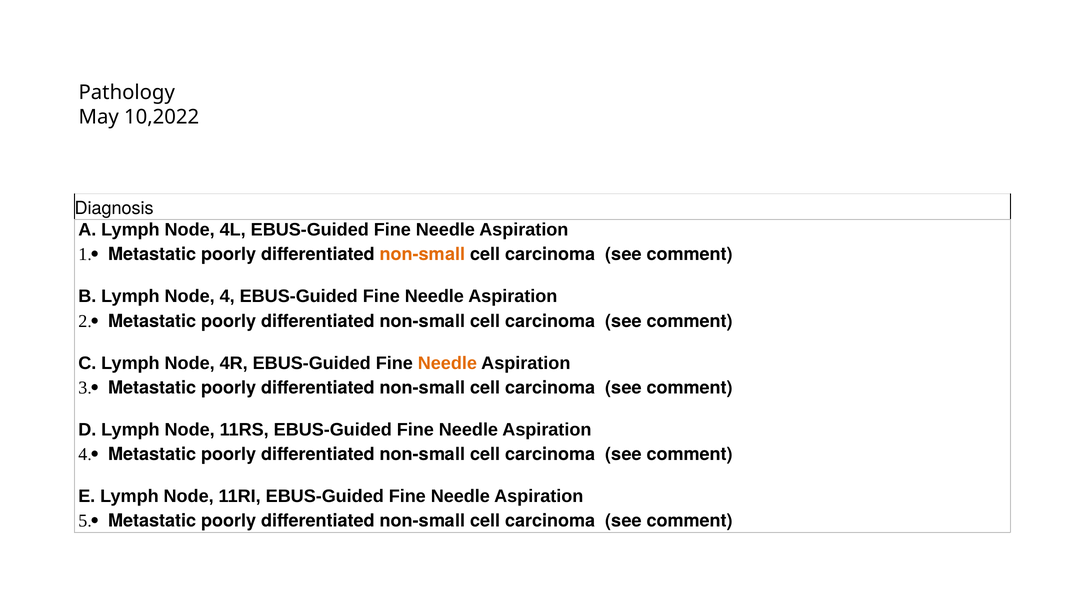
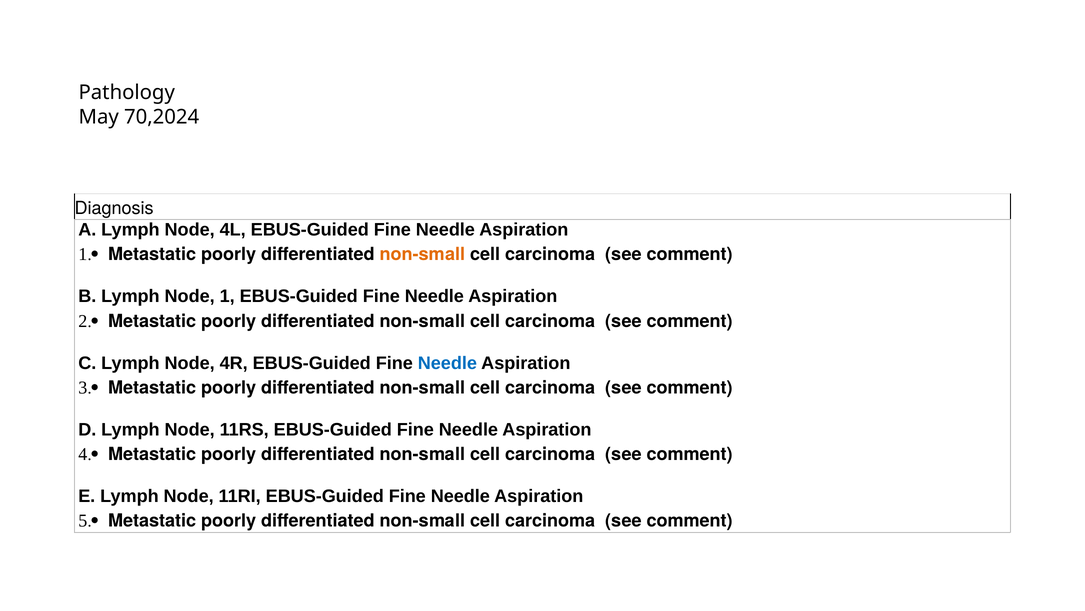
10,2022: 10,2022 -> 70,2024
4: 4 -> 1
Needle at (447, 363) colour: orange -> blue
